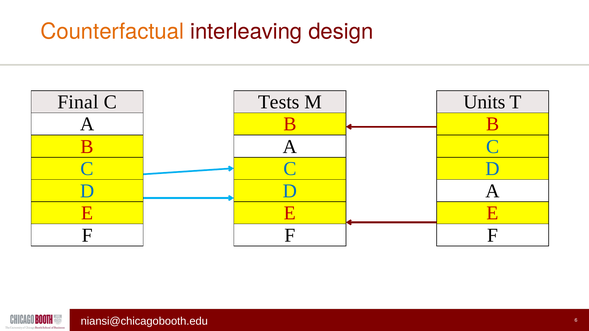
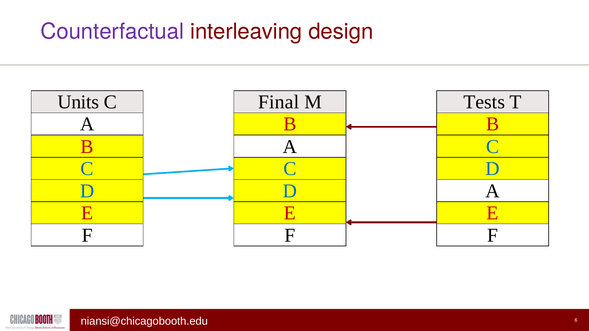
Counterfactual colour: orange -> purple
Final: Final -> Units
Tests: Tests -> Final
Units: Units -> Tests
